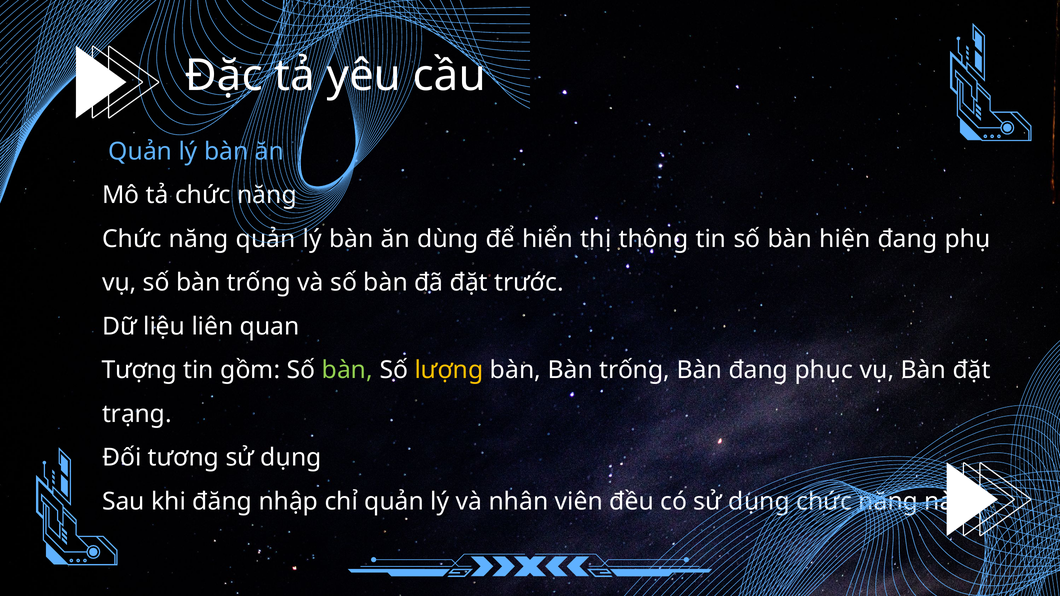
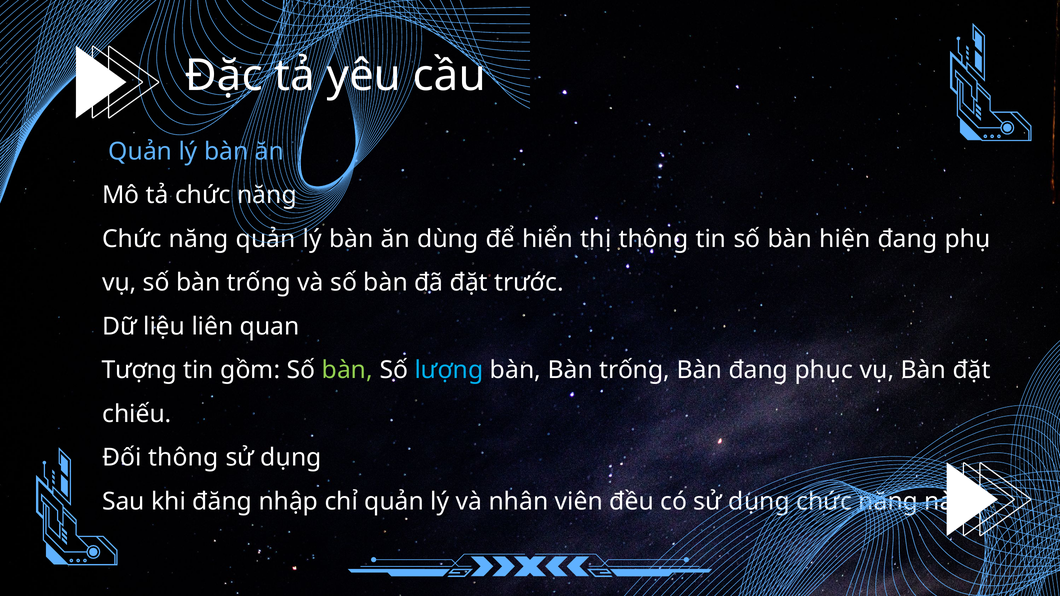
lượng colour: yellow -> light blue
trạng: trạng -> chiếu
tương at (184, 458): tương -> thông
